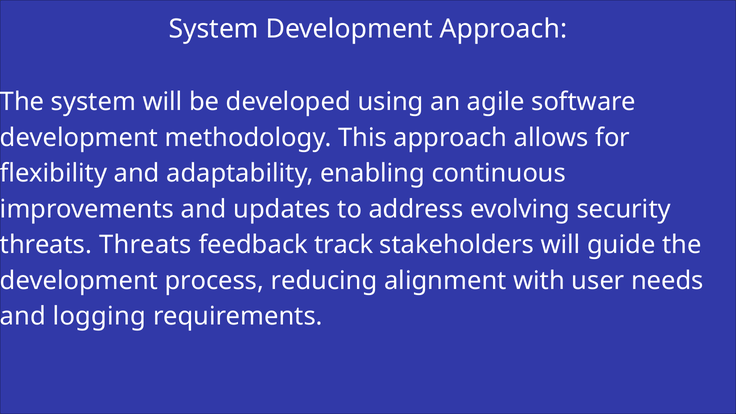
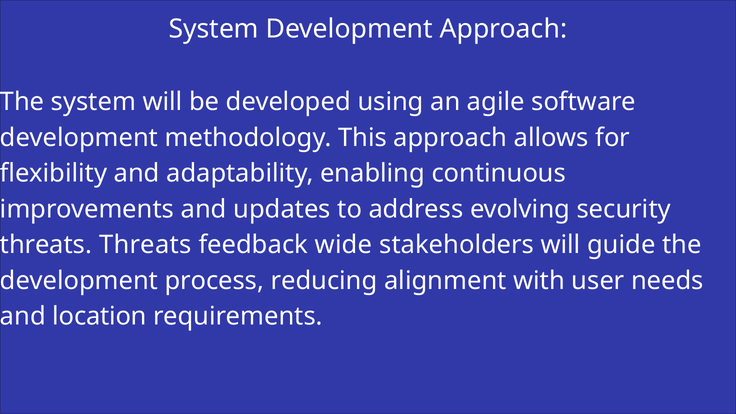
track: track -> wide
logging: logging -> location
